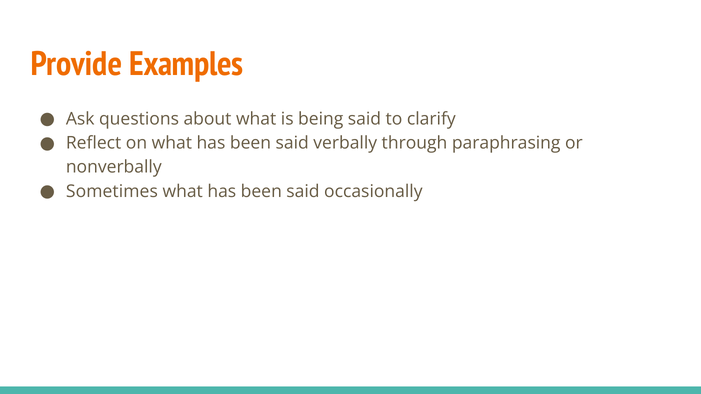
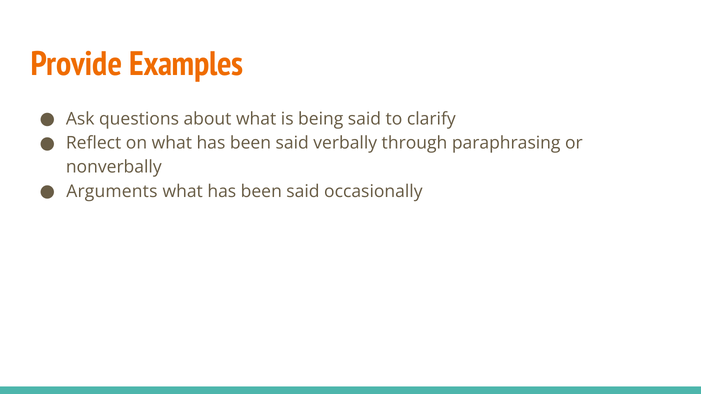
Sometimes: Sometimes -> Arguments
